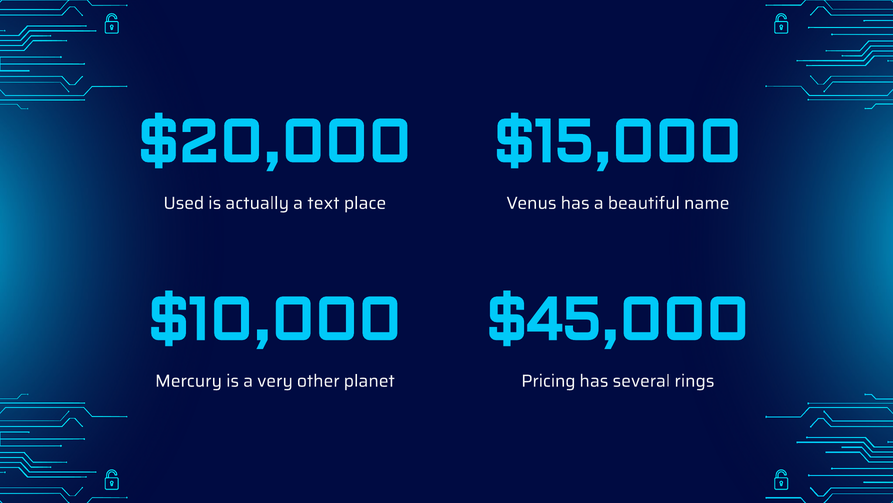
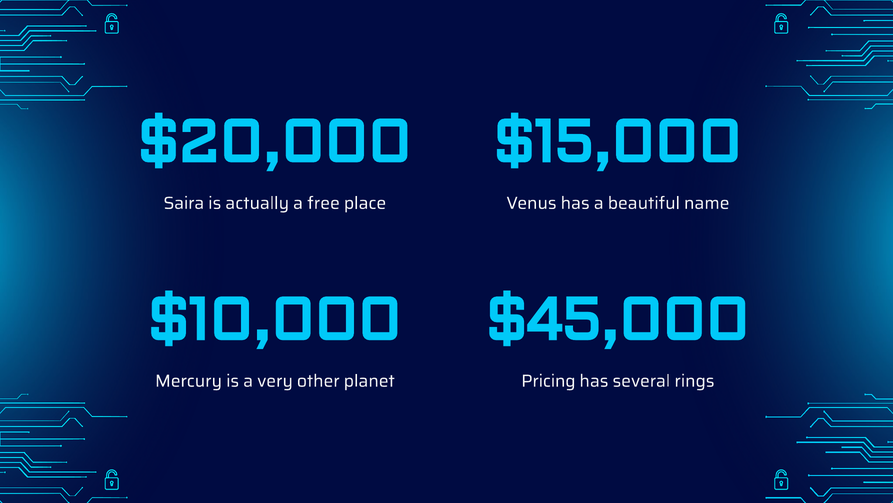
Used: Used -> Saira
text: text -> free
